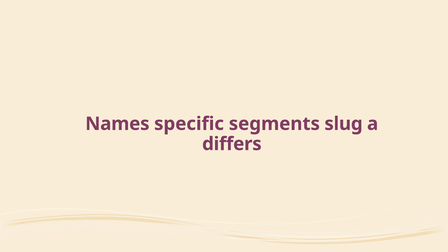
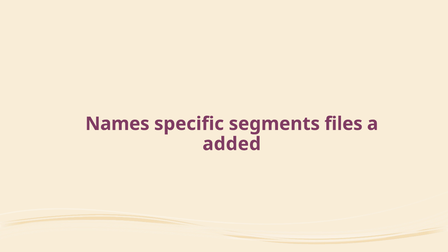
slug: slug -> files
differs: differs -> added
